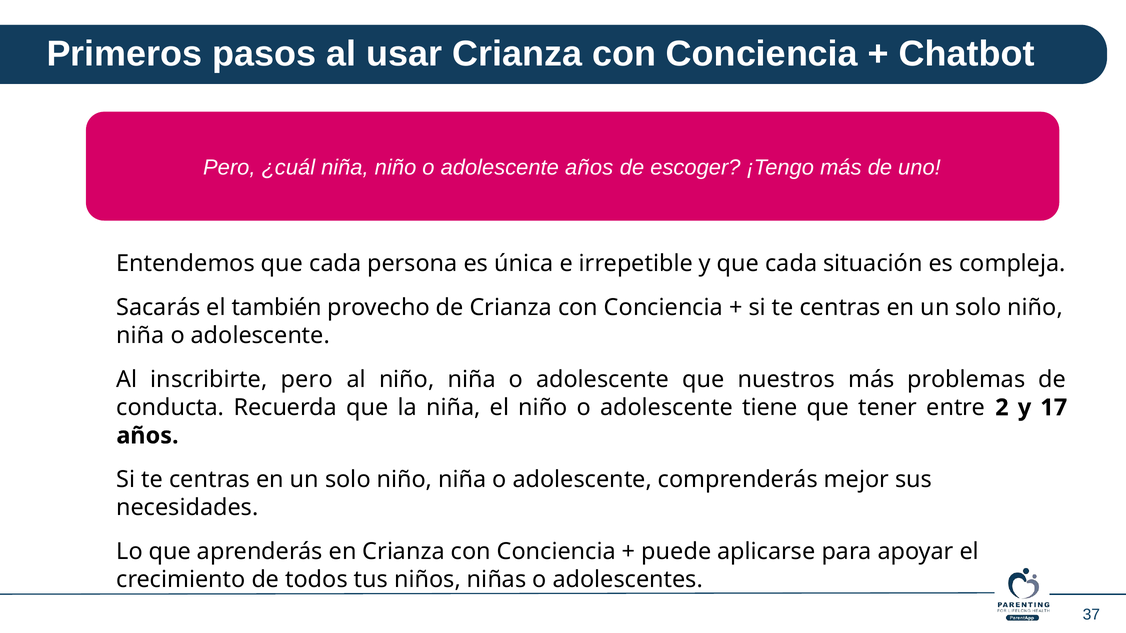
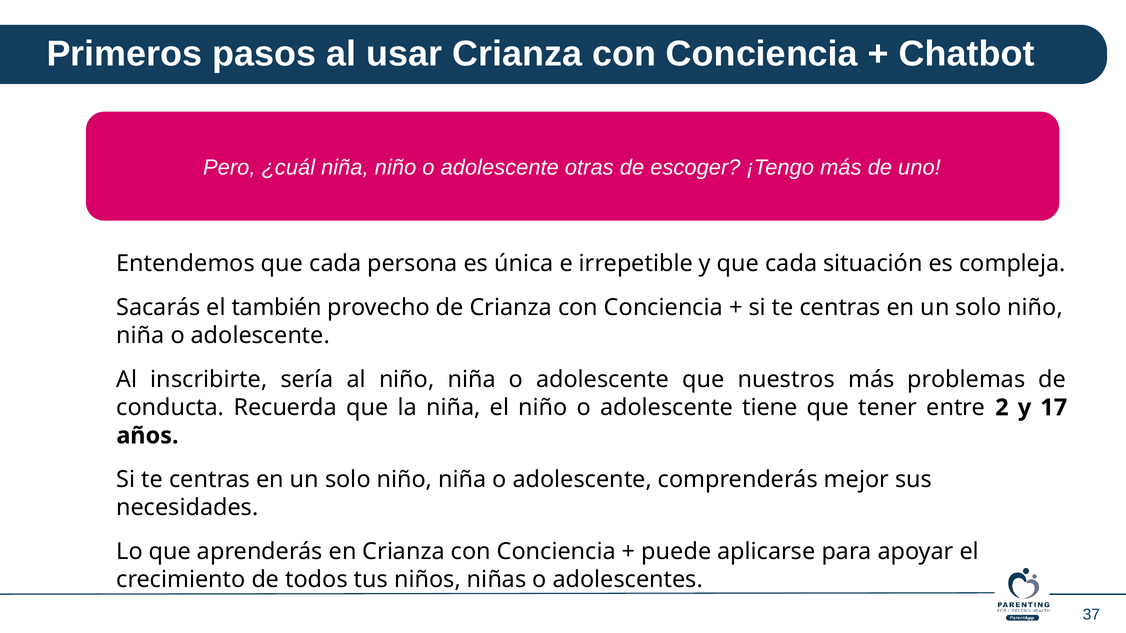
adolescente años: años -> otras
inscribirte pero: pero -> sería
